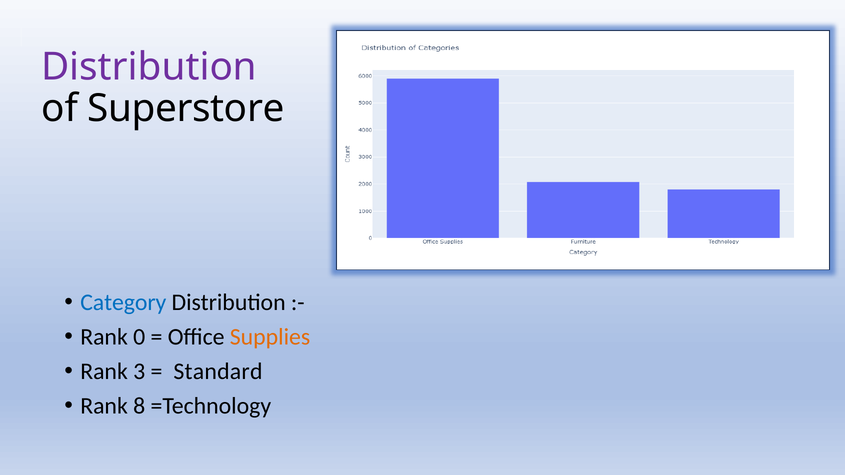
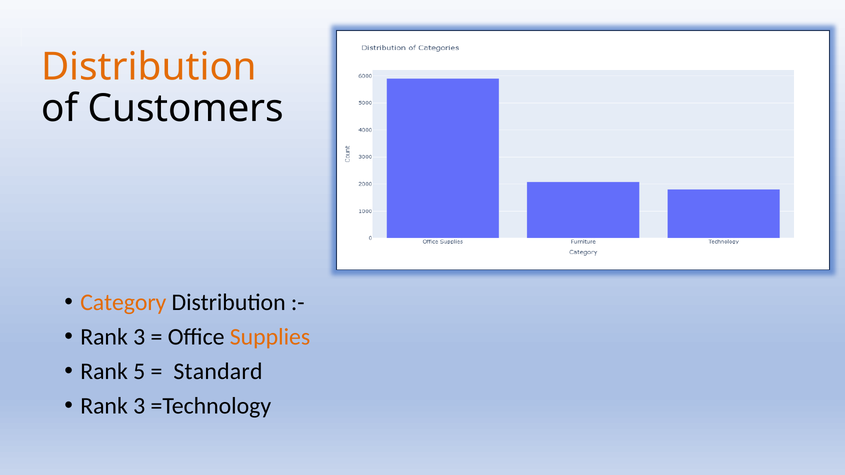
Distribution at (149, 67) colour: purple -> orange
Superstore: Superstore -> Customers
Category colour: blue -> orange
0 at (139, 337): 0 -> 3
3: 3 -> 5
8 at (139, 406): 8 -> 3
